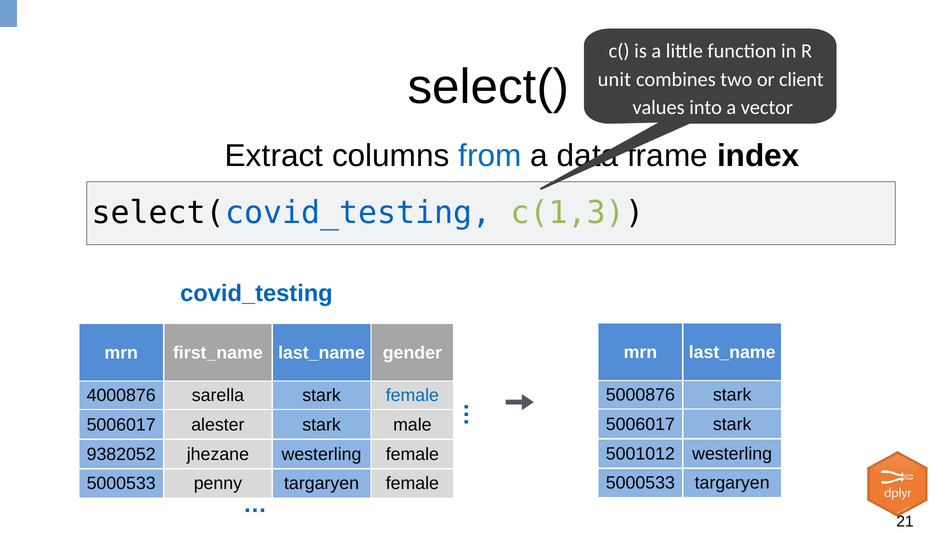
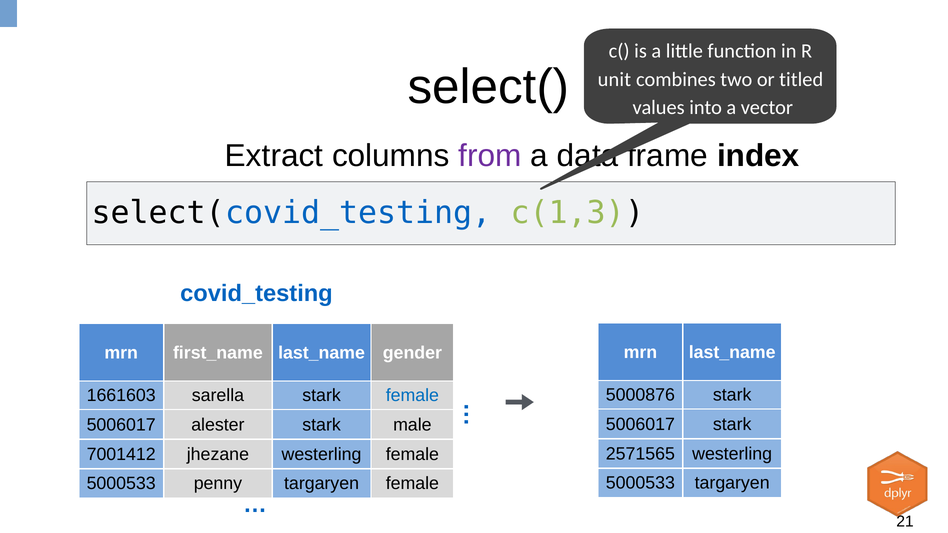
client: client -> titled
from colour: blue -> purple
4000876: 4000876 -> 1661603
5001012: 5001012 -> 2571565
9382052: 9382052 -> 7001412
